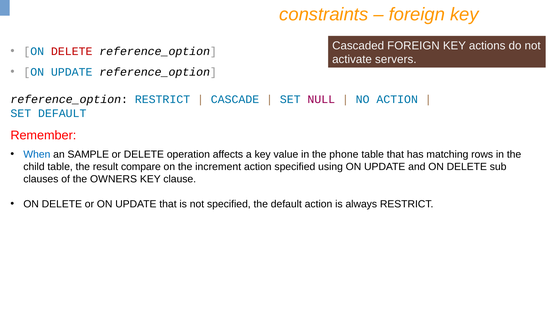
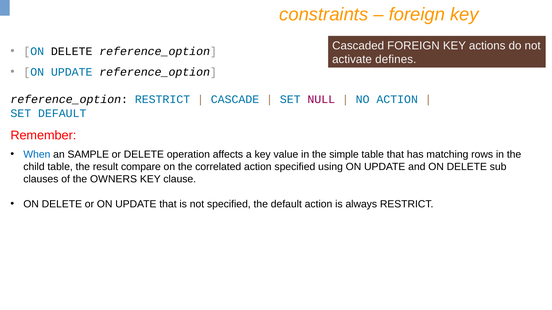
DELETE at (72, 51) colour: red -> black
servers: servers -> defines
phone: phone -> simple
increment: increment -> correlated
